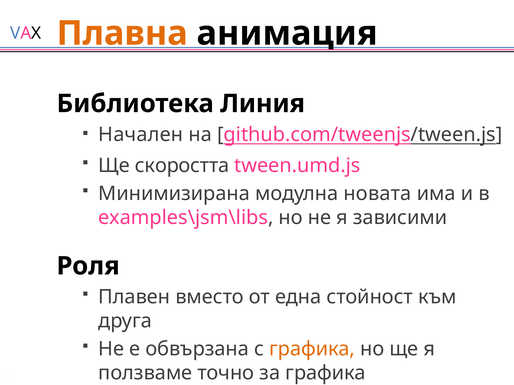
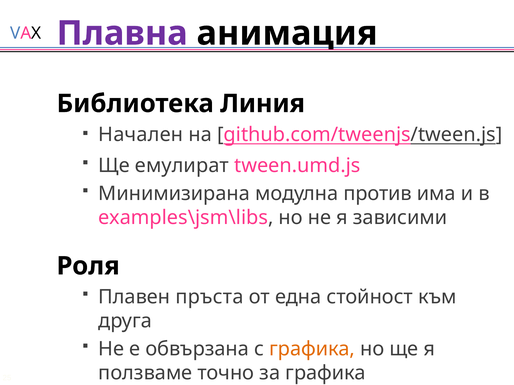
Плавна colour: orange -> purple
скоростта: скоростта -> емулират
новата: новата -> против
вместо: вместо -> пръста
